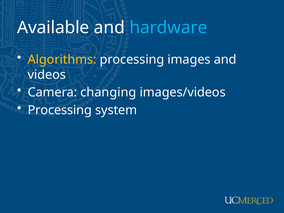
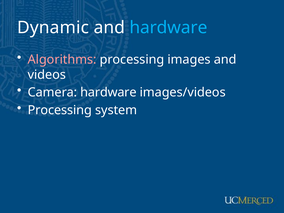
Available: Available -> Dynamic
Algorithms colour: yellow -> pink
Camera changing: changing -> hardware
